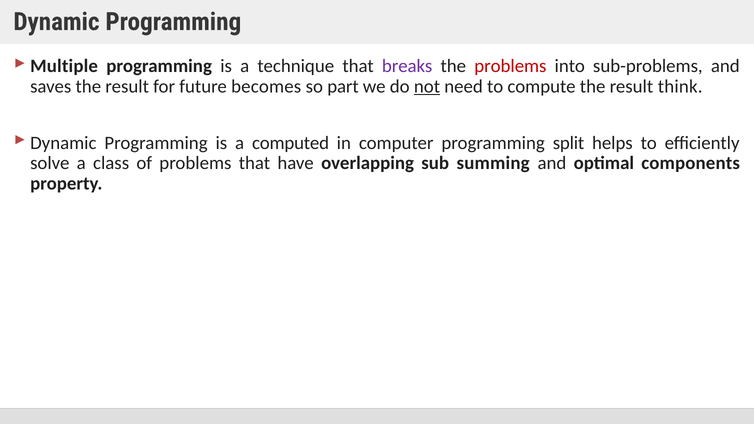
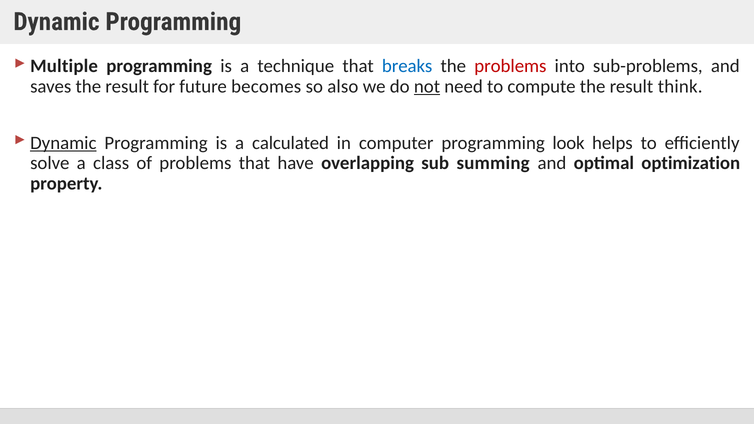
breaks colour: purple -> blue
part: part -> also
Dynamic at (63, 143) underline: none -> present
computed: computed -> calculated
split: split -> look
components: components -> optimization
